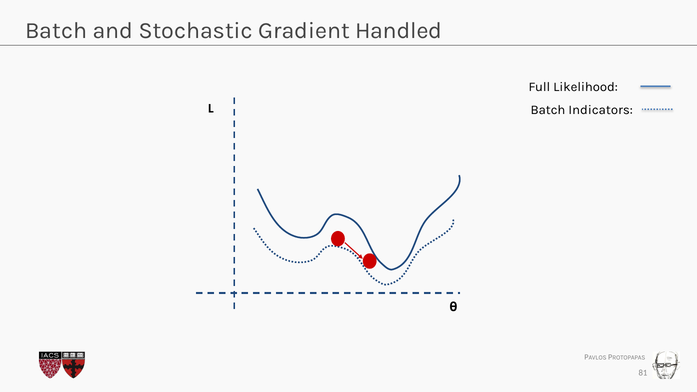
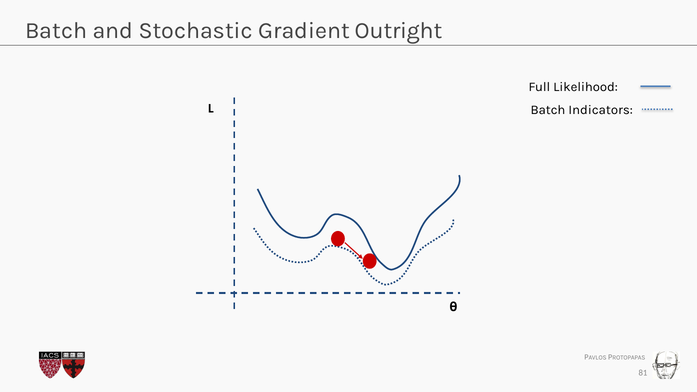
Handled: Handled -> Outright
